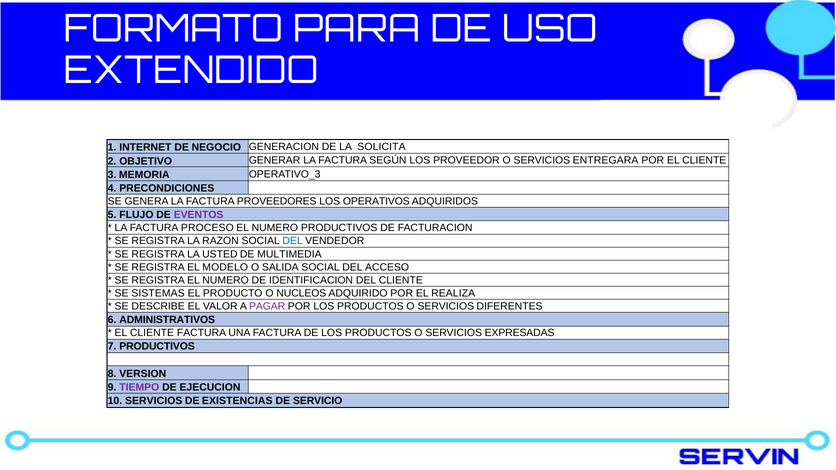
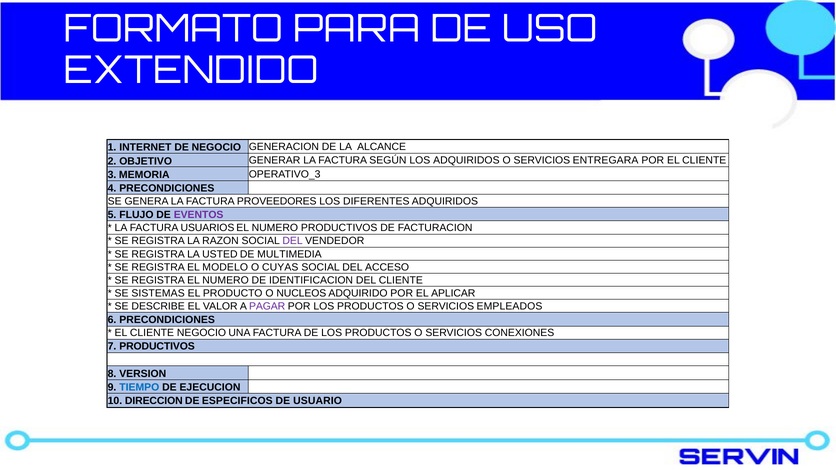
SOLICITA: SOLICITA -> ALCANCE
LOS PROVEEDOR: PROVEEDOR -> ADQUIRIDOS
OPERATIVOS: OPERATIVOS -> DIFERENTES
PROCESO: PROCESO -> USUARIOS
DEL at (293, 241) colour: blue -> purple
SALIDA: SALIDA -> CUYAS
REALIZA: REALIZA -> APLICAR
DIFERENTES: DIFERENTES -> EMPLEADOS
6 ADMINISTRATIVOS: ADMINISTRATIVOS -> PRECONDICIONES
CLIENTE FACTURA: FACTURA -> NEGOCIO
EXPRESADAS: EXPRESADAS -> CONEXIONES
TIEMPO colour: purple -> blue
10 SERVICIOS: SERVICIOS -> DIRECCION
EXISTENCIAS: EXISTENCIAS -> ESPECIFICOS
SERVICIO: SERVICIO -> USUARIO
